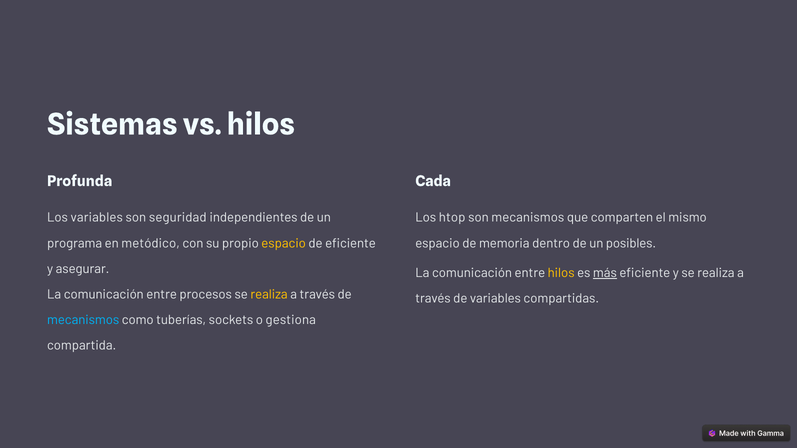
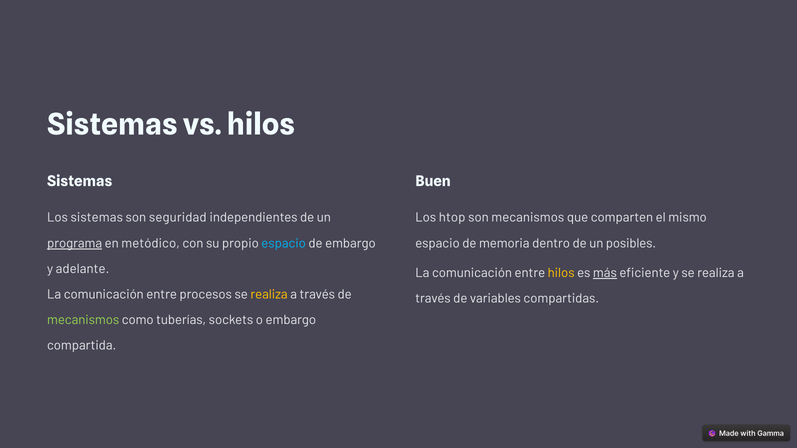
Profunda at (80, 181): Profunda -> Sistemas
Cada: Cada -> Buen
Los variables: variables -> sistemas
programa underline: none -> present
espacio at (284, 243) colour: yellow -> light blue
de eficiente: eficiente -> embargo
asegurar: asegurar -> adelante
mecanismos at (83, 320) colour: light blue -> light green
o gestiona: gestiona -> embargo
